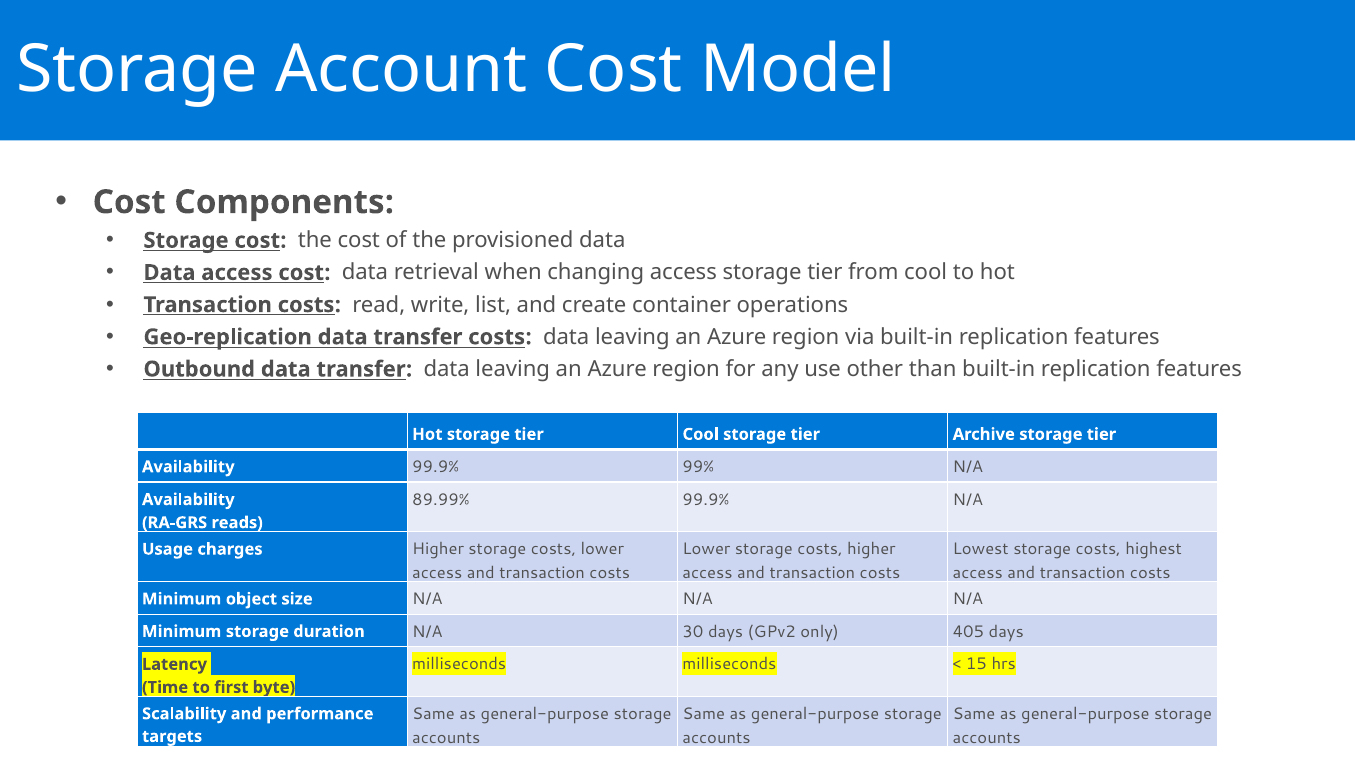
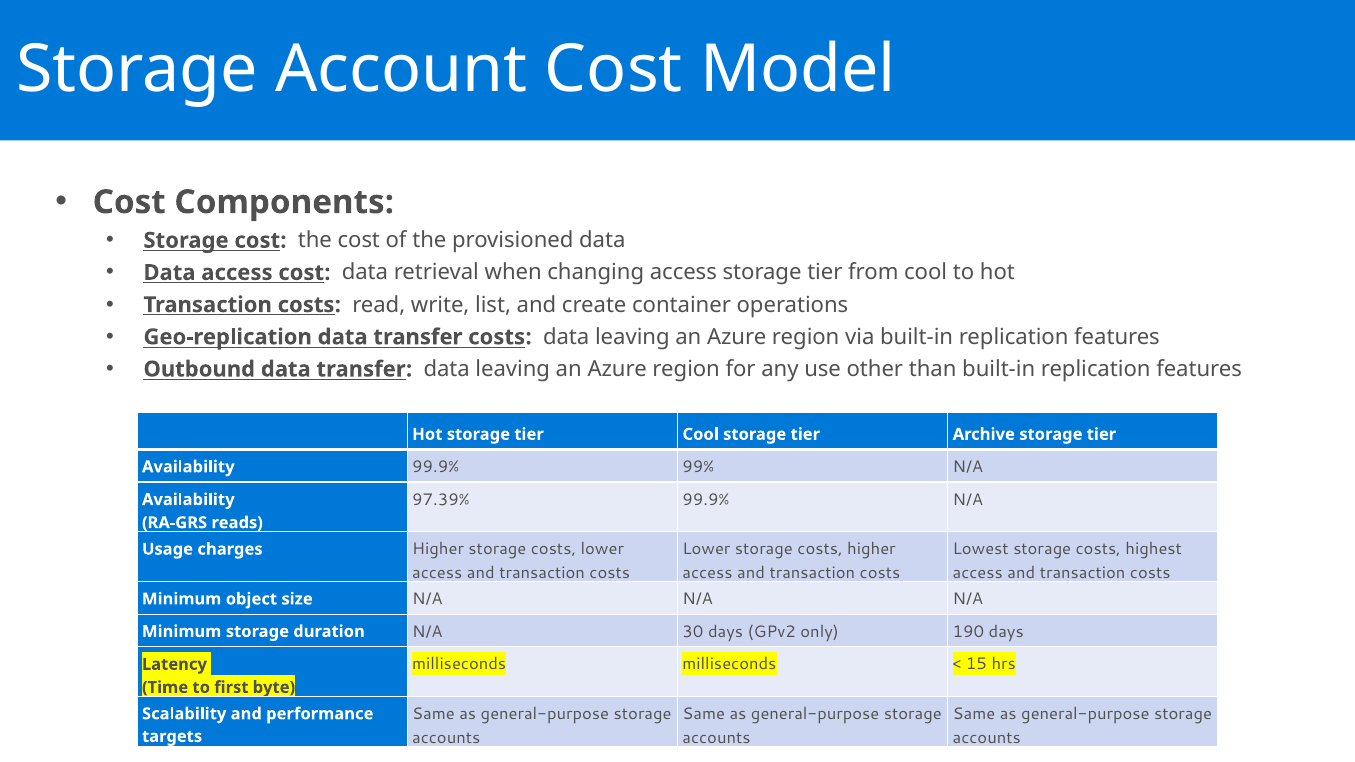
89.99%: 89.99% -> 97.39%
405: 405 -> 190
